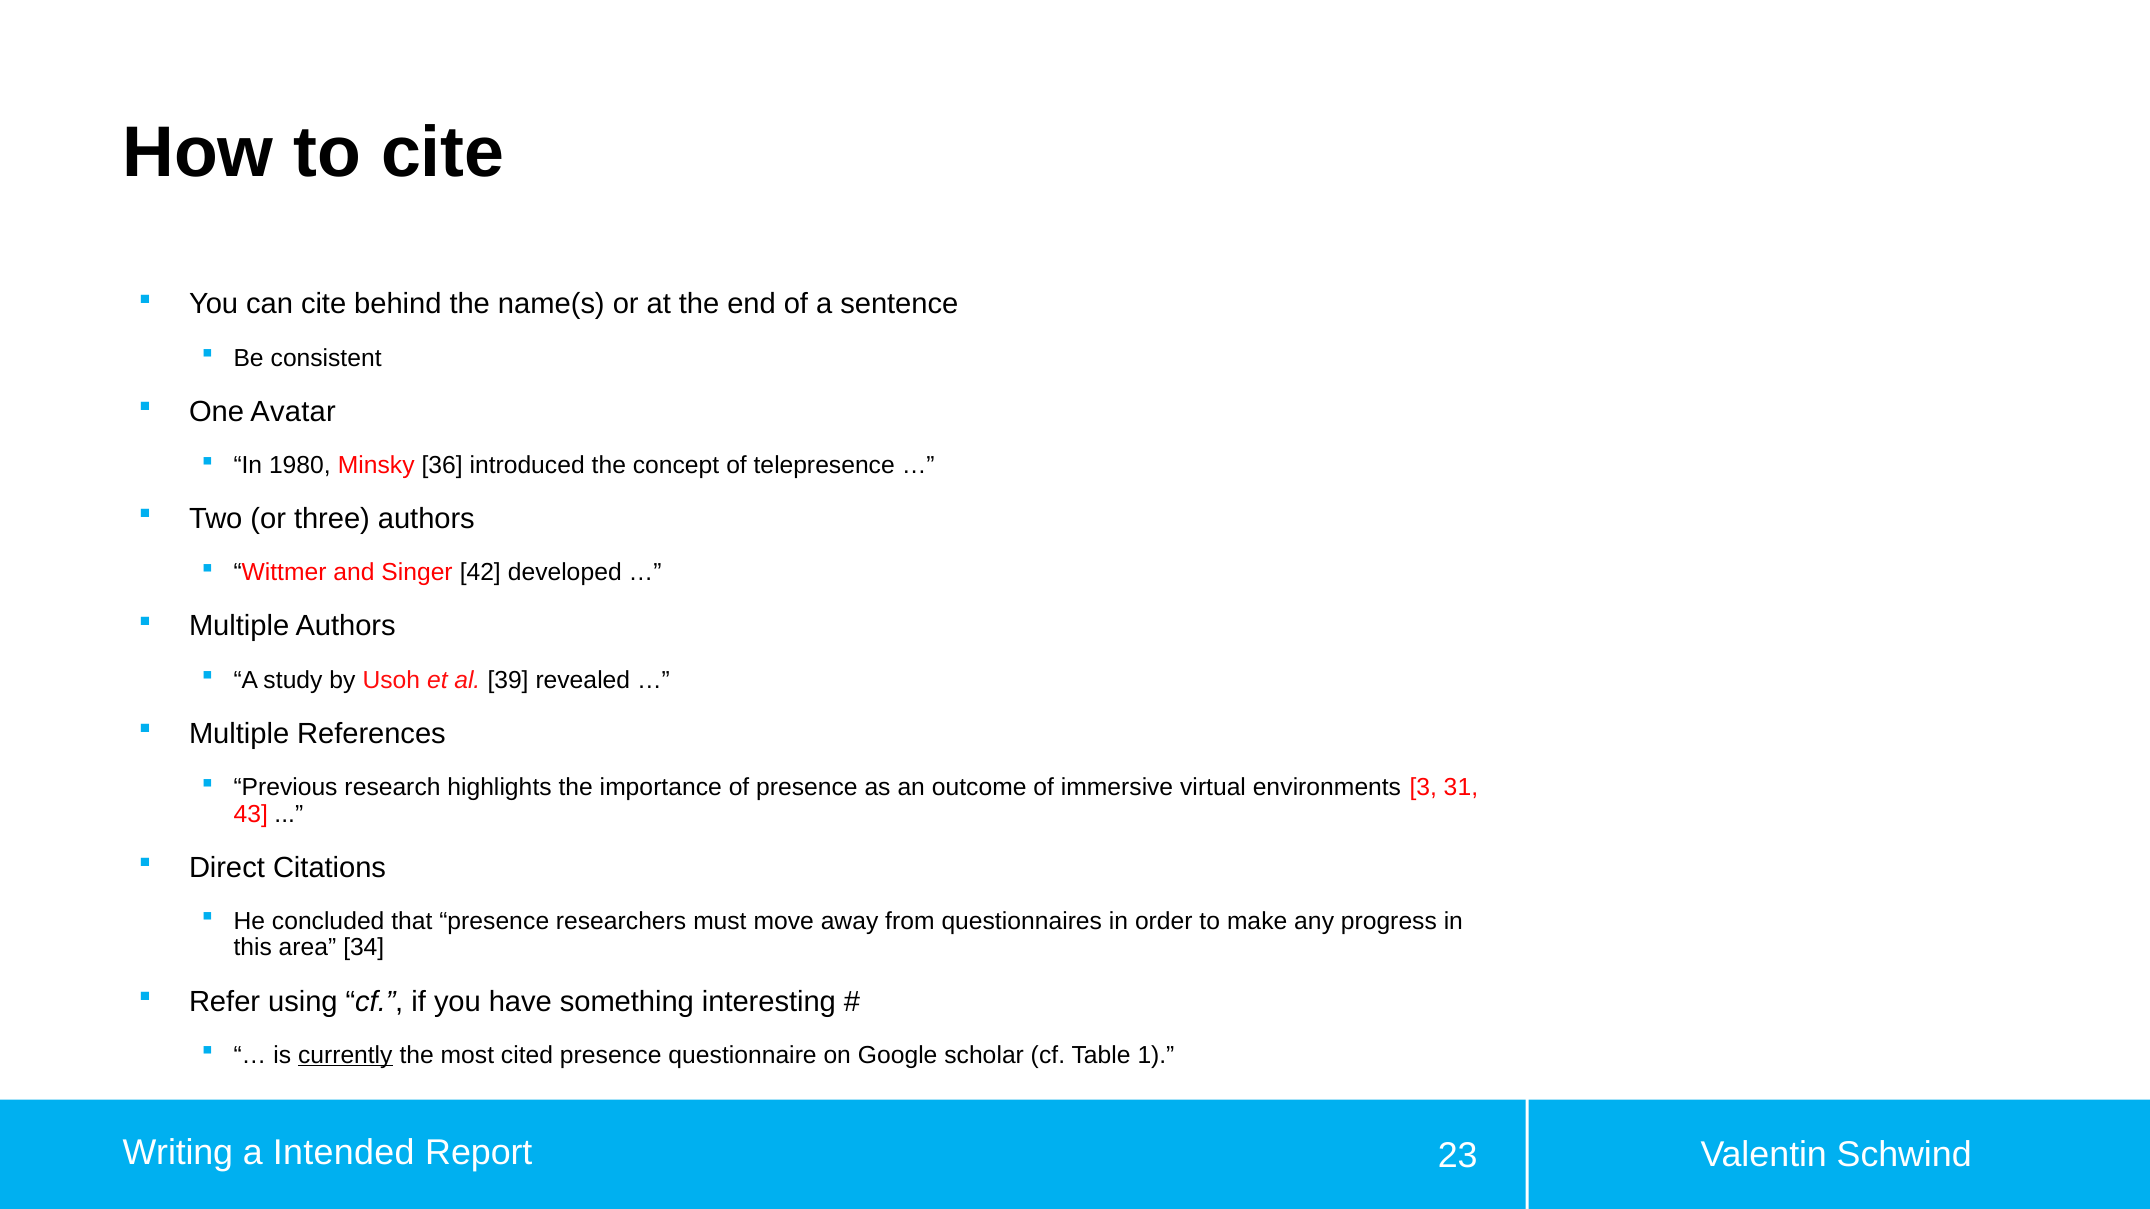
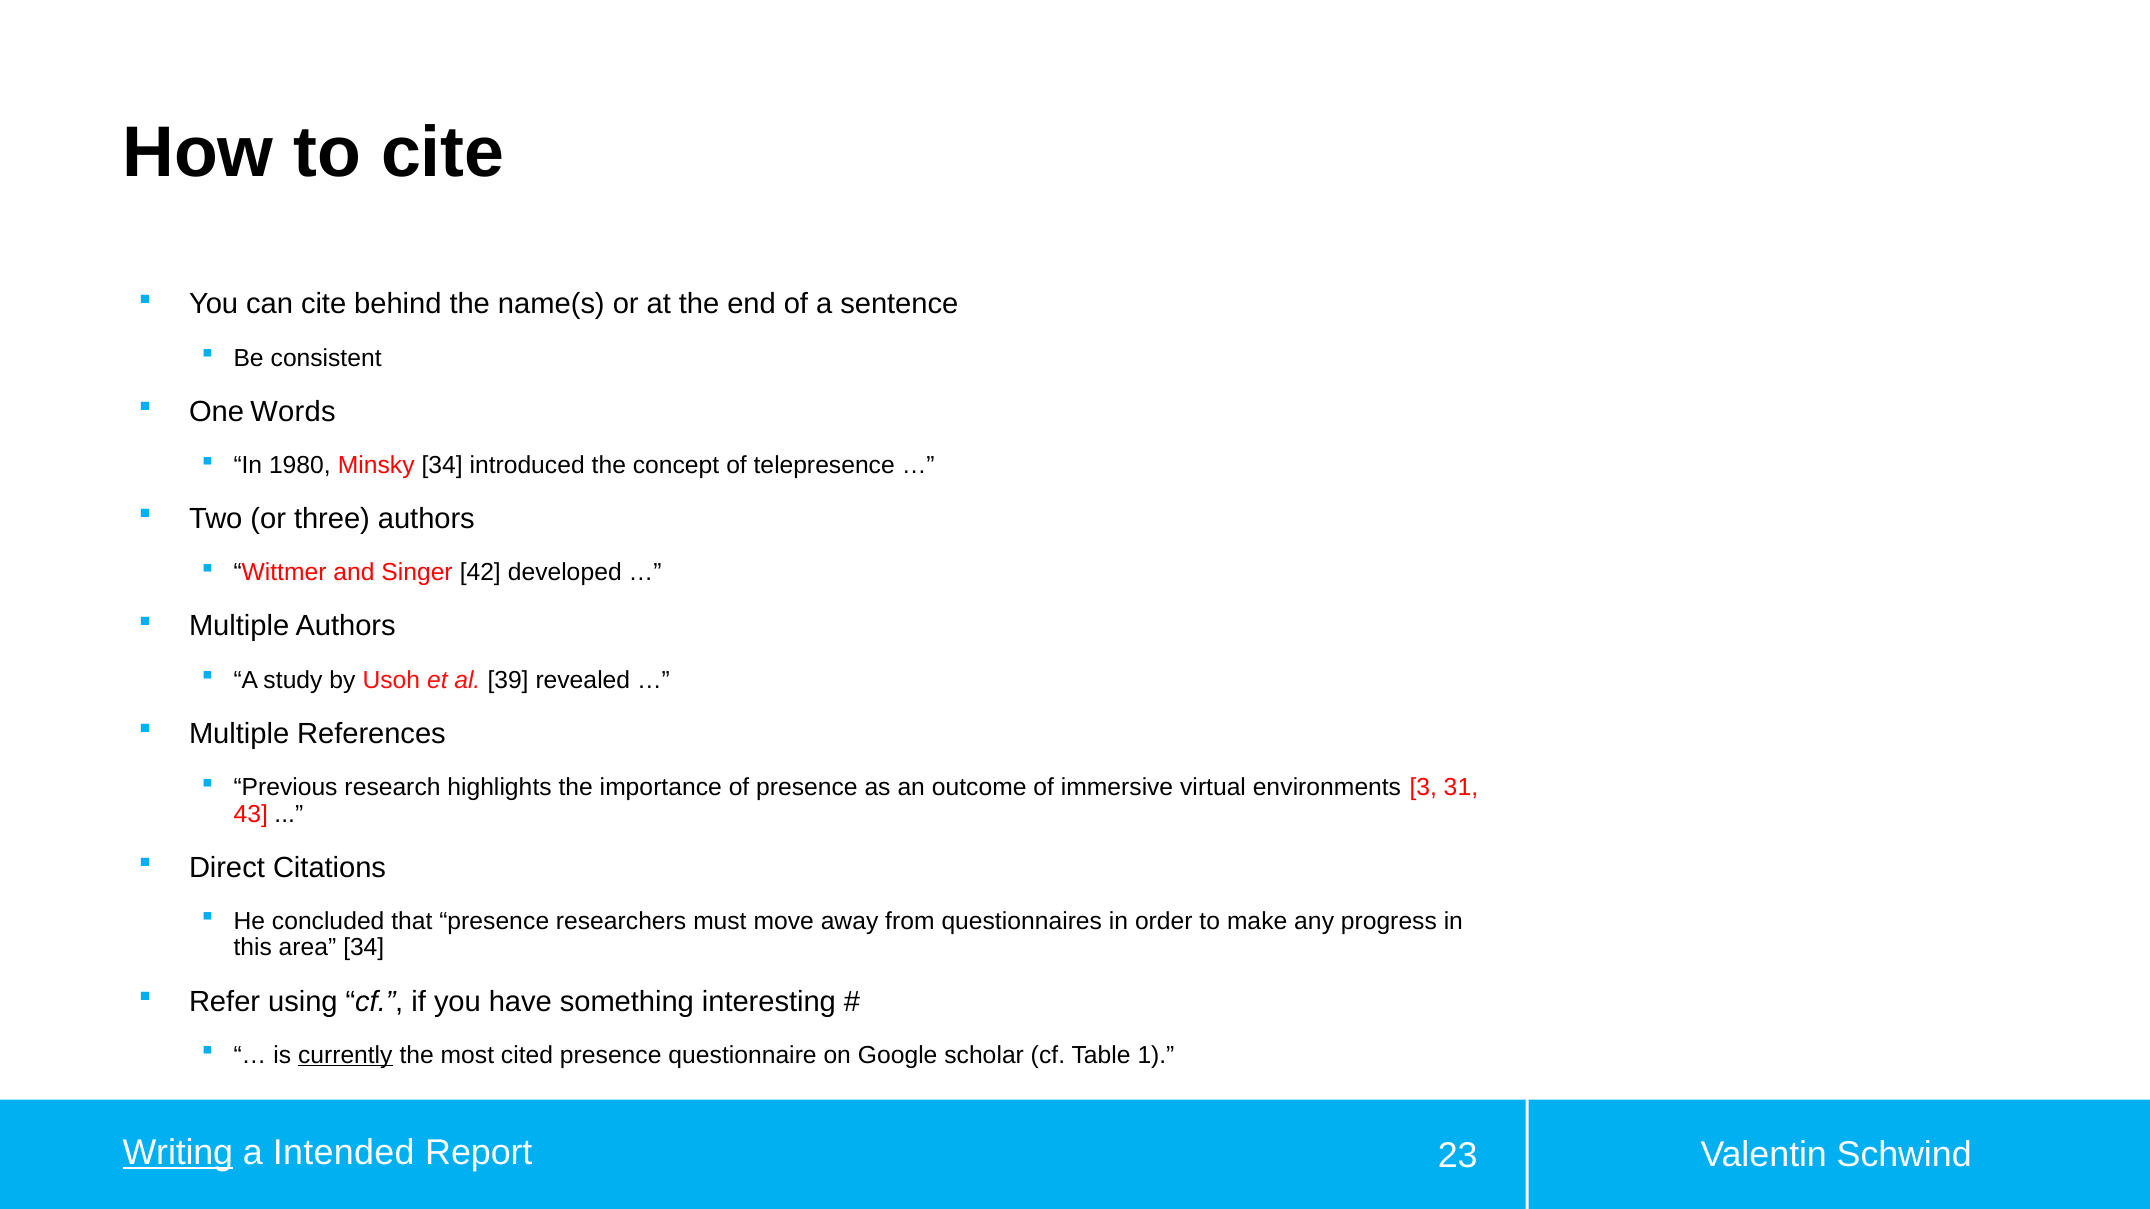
Avatar: Avatar -> Words
Minsky 36: 36 -> 34
Writing underline: none -> present
